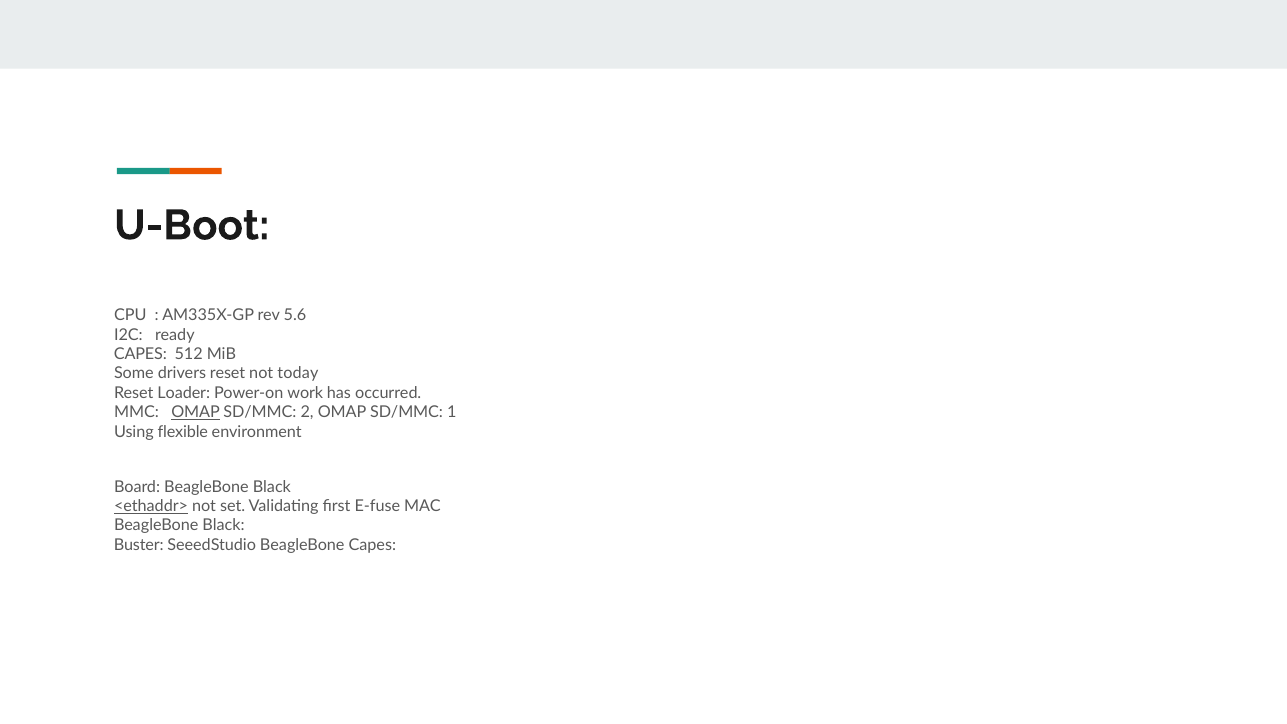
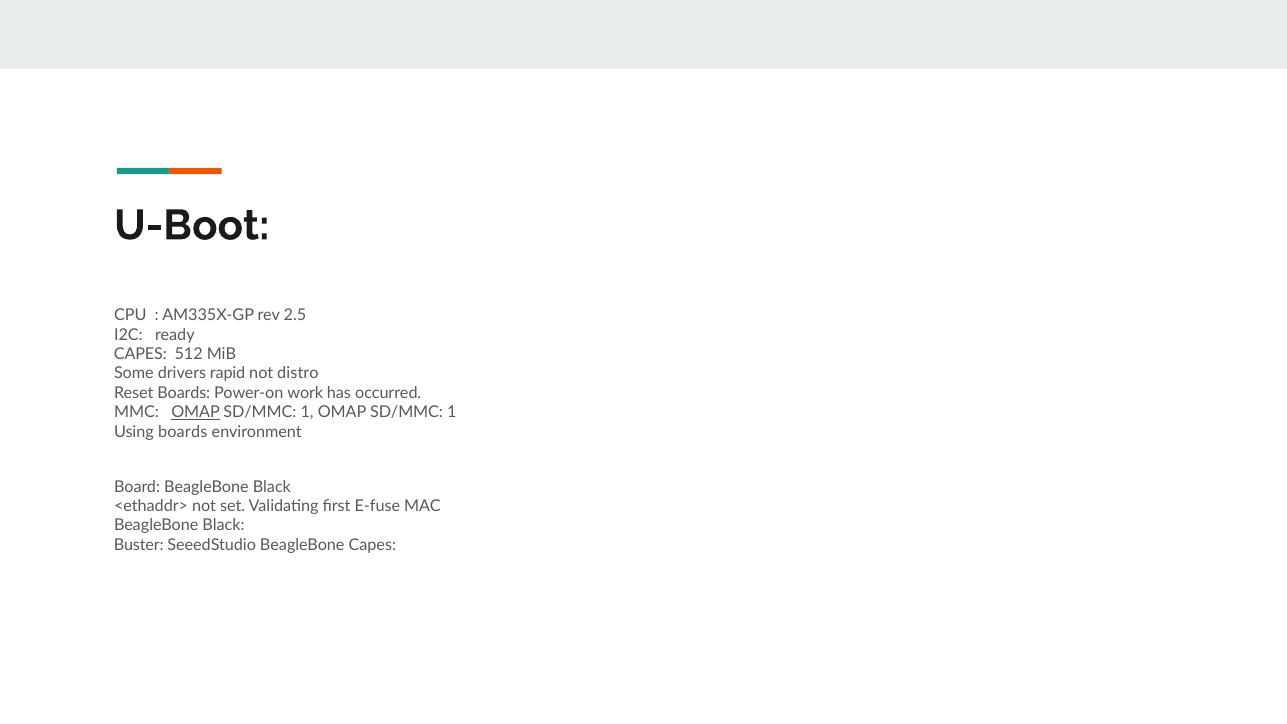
5.6: 5.6 -> 2.5
drivers reset: reset -> rapid
today: today -> distro
Reset Loader: Loader -> Boards
2 at (307, 413): 2 -> 1
Using flexible: flexible -> boards
<ethaddr> underline: present -> none
